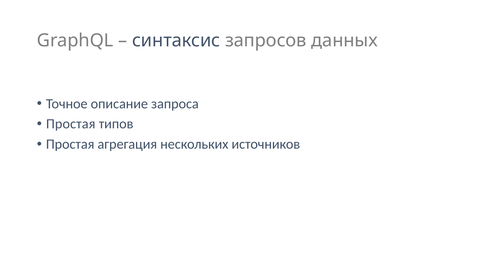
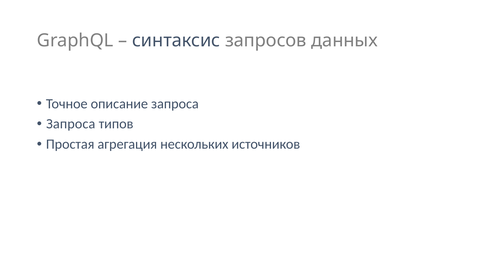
Простая at (71, 124): Простая -> Запроса
